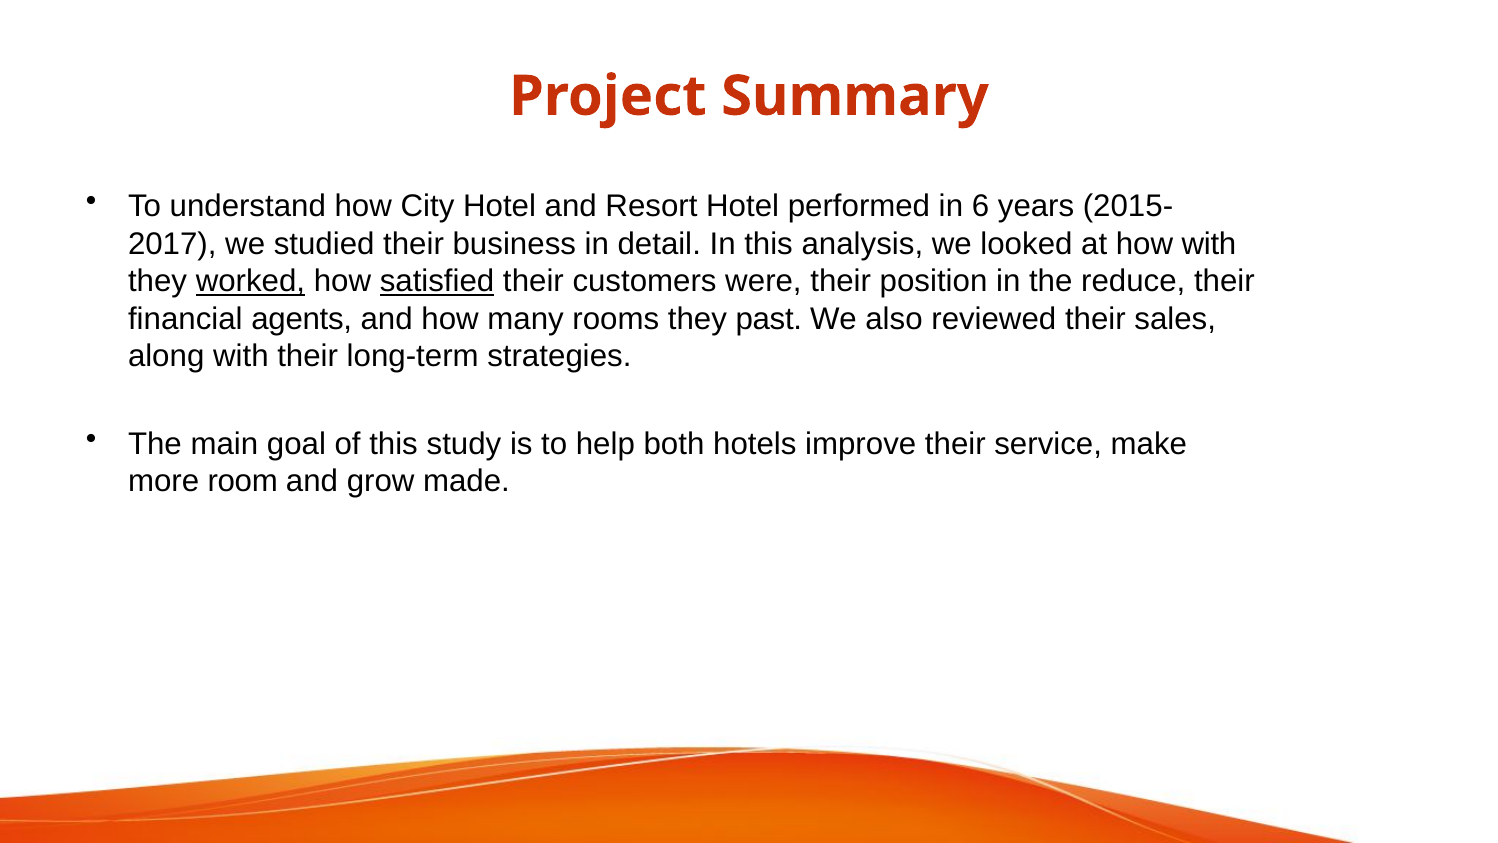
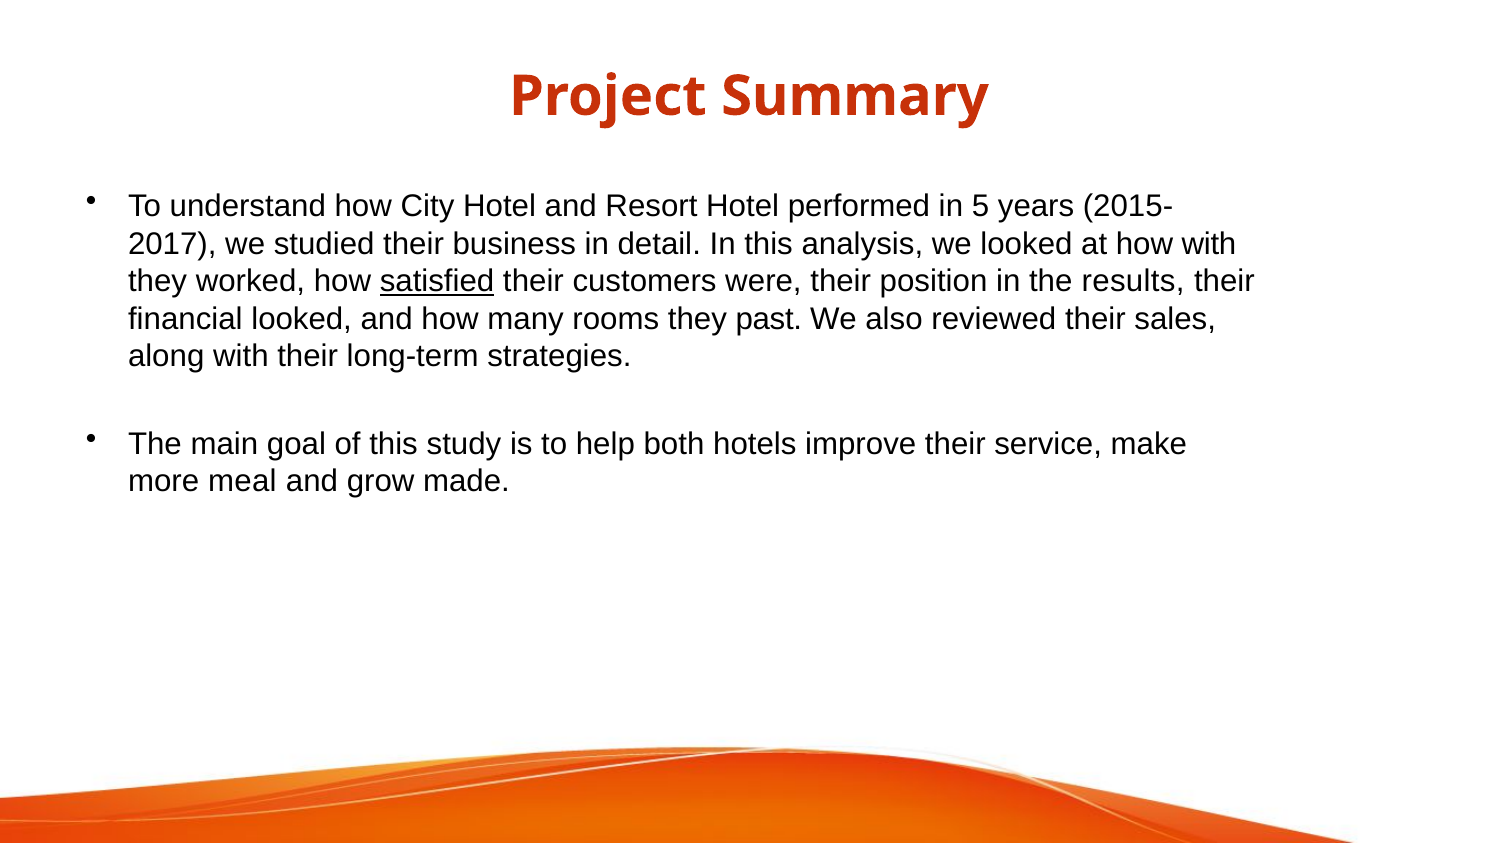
6: 6 -> 5
worked underline: present -> none
reduce: reduce -> results
financial agents: agents -> looked
room: room -> meal
